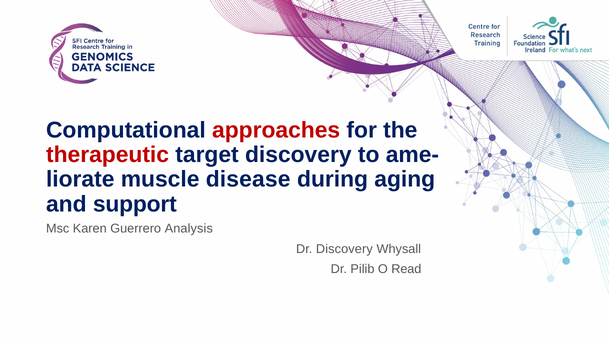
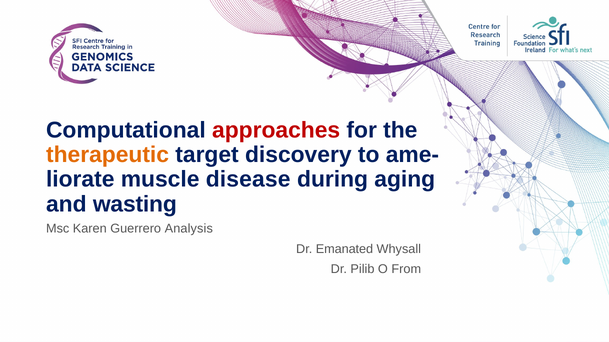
therapeutic colour: red -> orange
support: support -> wasting
Dr Discovery: Discovery -> Emanated
Read: Read -> From
